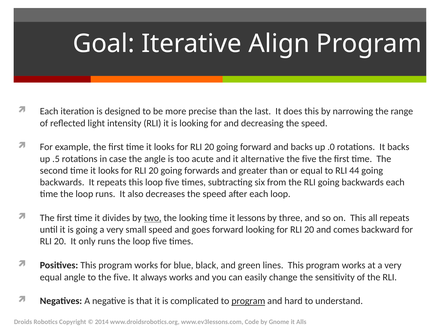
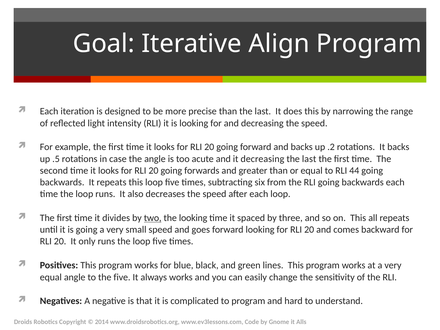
.0: .0 -> .2
it alternative: alternative -> decreasing
five at (309, 159): five -> last
lessons: lessons -> spaced
program at (248, 301) underline: present -> none
